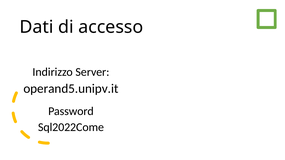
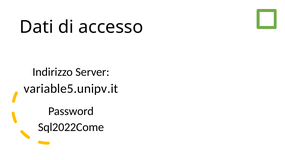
operand5.unipv.it: operand5.unipv.it -> variable5.unipv.it
